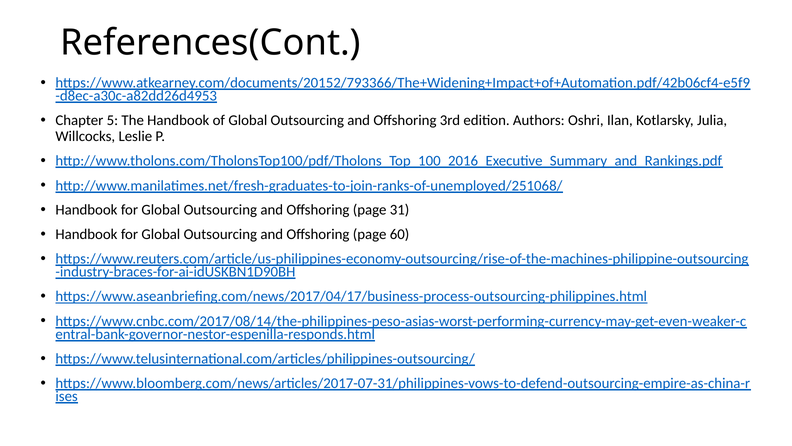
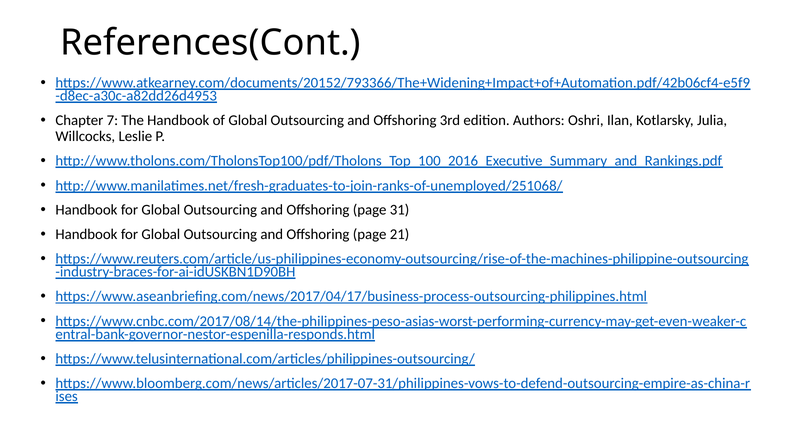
5: 5 -> 7
60: 60 -> 21
